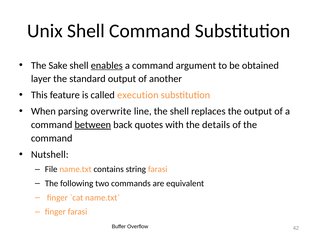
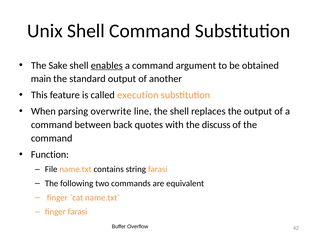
layer: layer -> main
between underline: present -> none
details: details -> discuss
Nutshell: Nutshell -> Function
